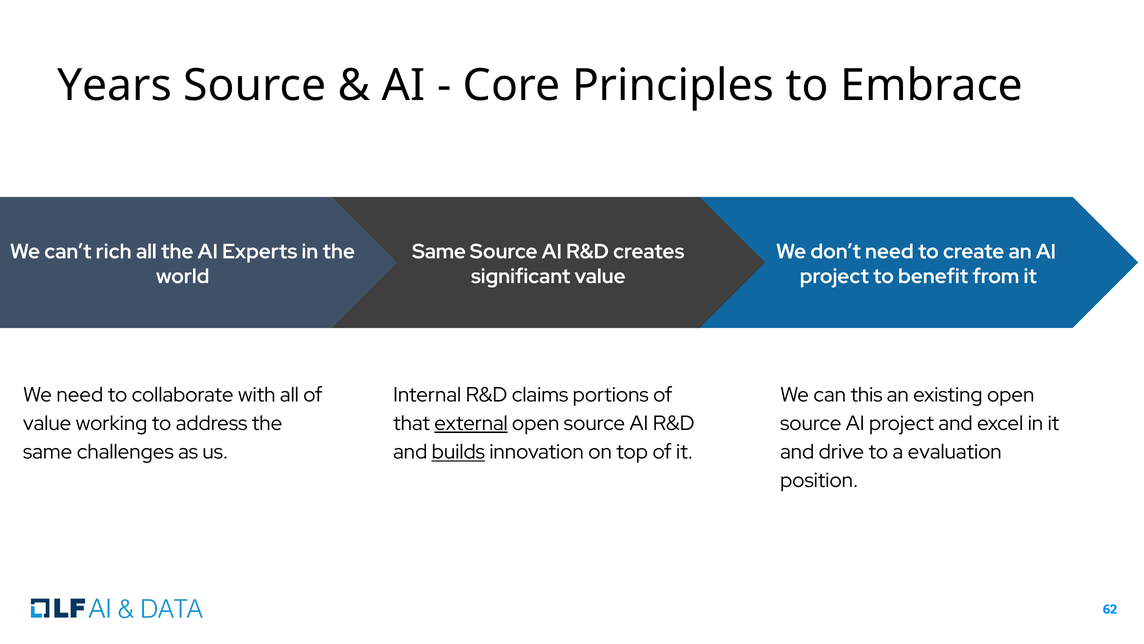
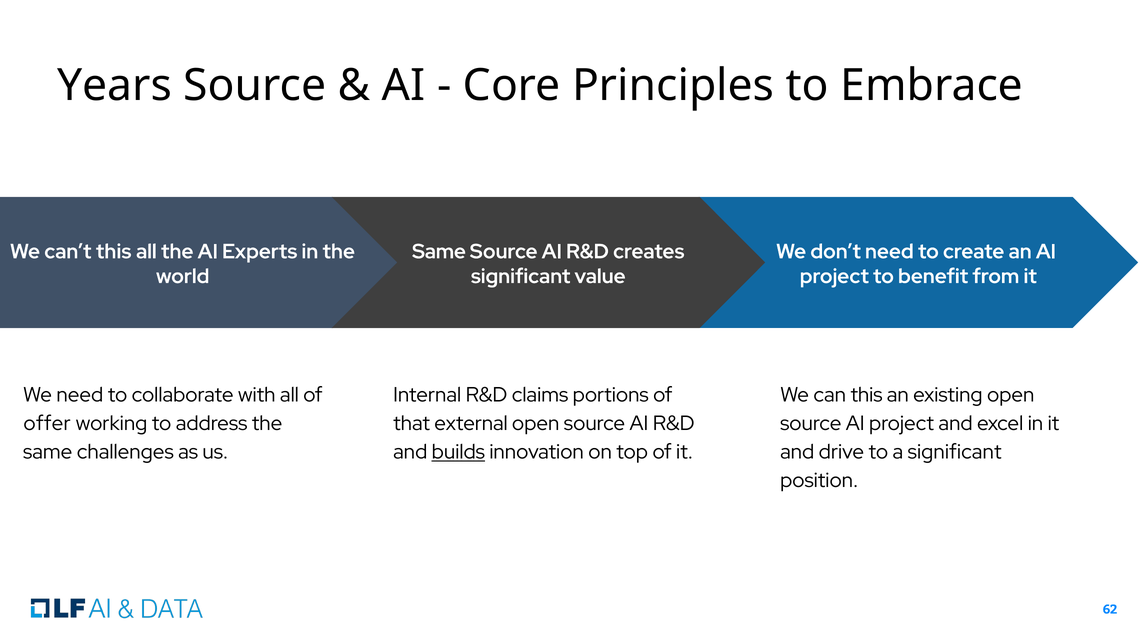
can’t rich: rich -> this
value at (47, 423): value -> offer
external underline: present -> none
a evaluation: evaluation -> significant
